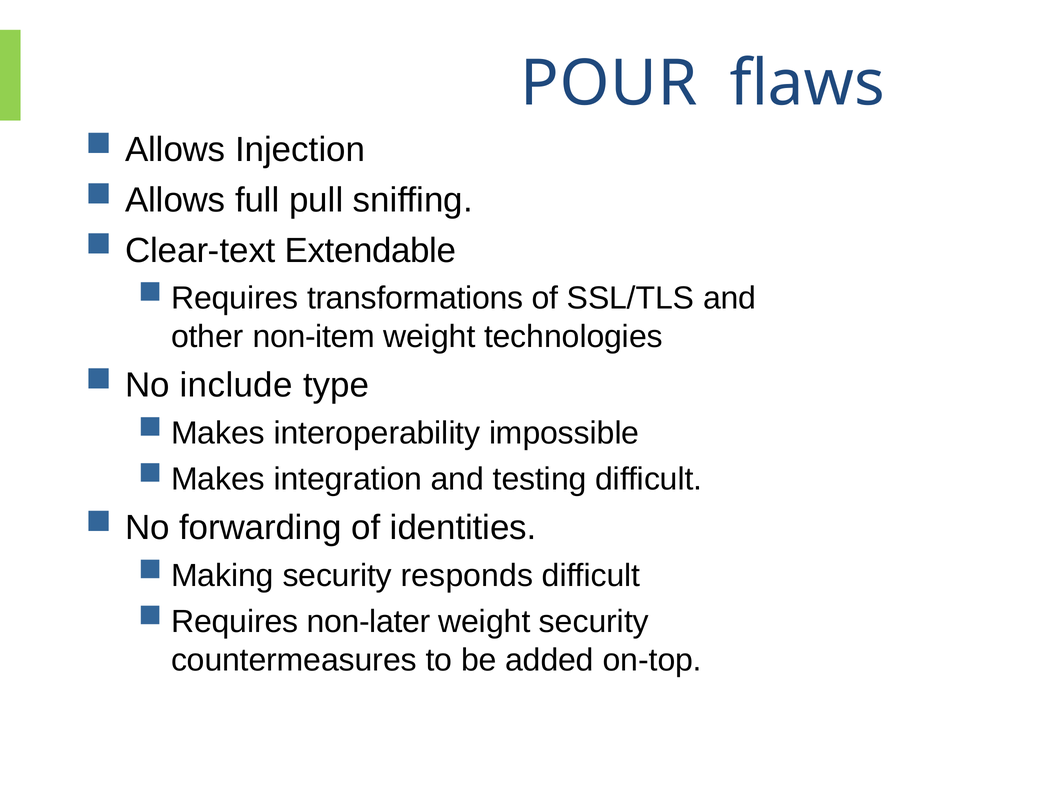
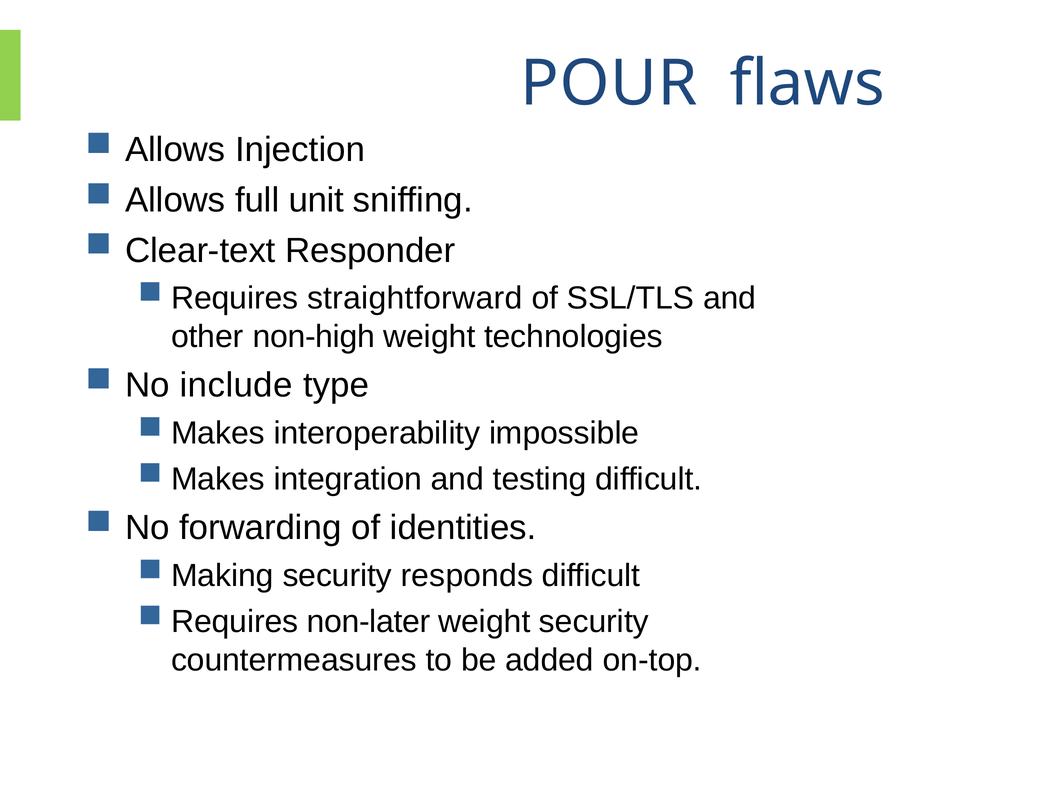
pull: pull -> unit
Extendable: Extendable -> Responder
transformations: transformations -> straightforward
non-item: non-item -> non-high
